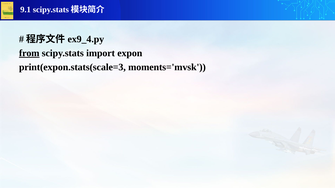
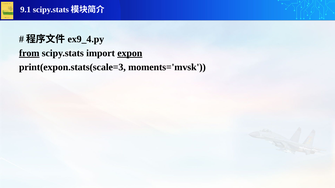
expon underline: none -> present
